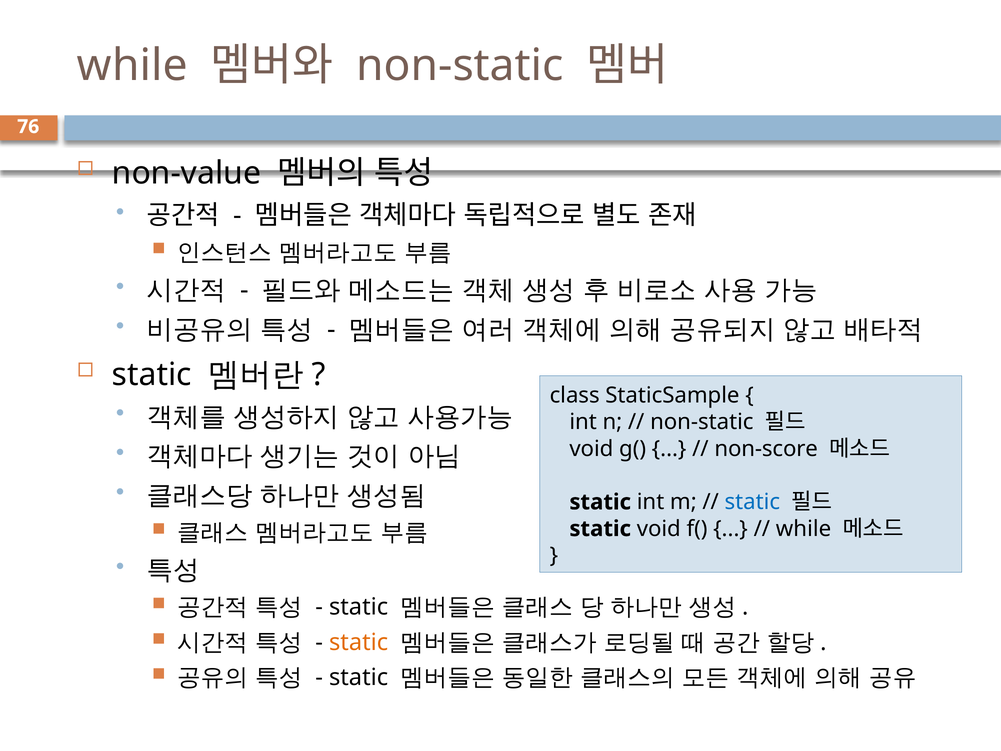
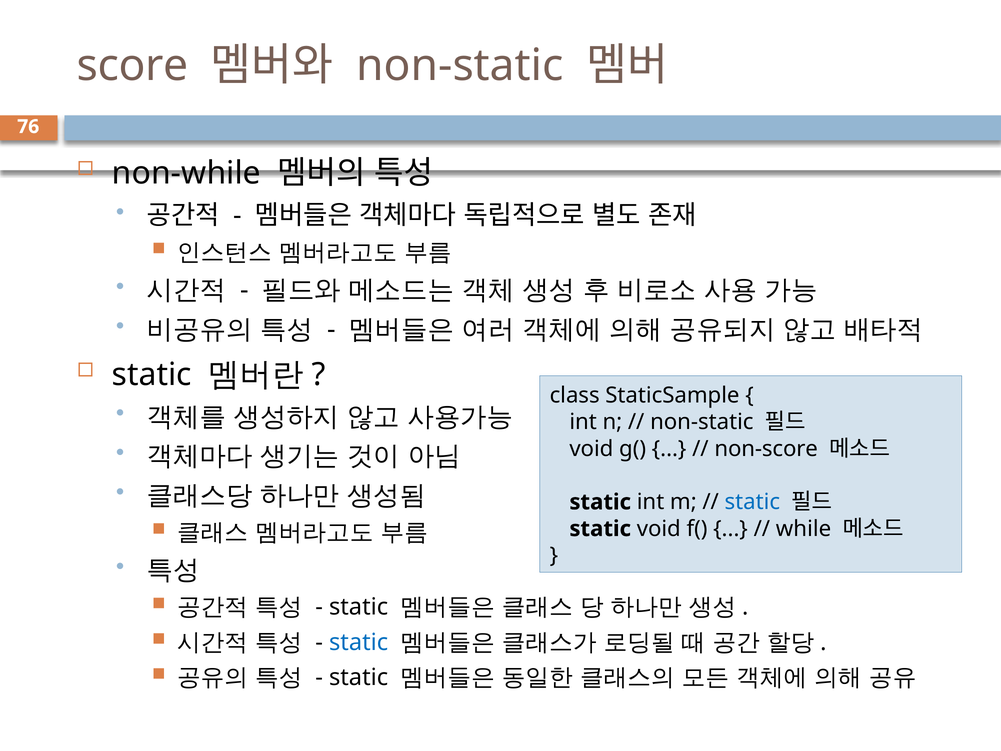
while at (132, 65): while -> score
non-value: non-value -> non-while
static at (359, 642) colour: orange -> blue
